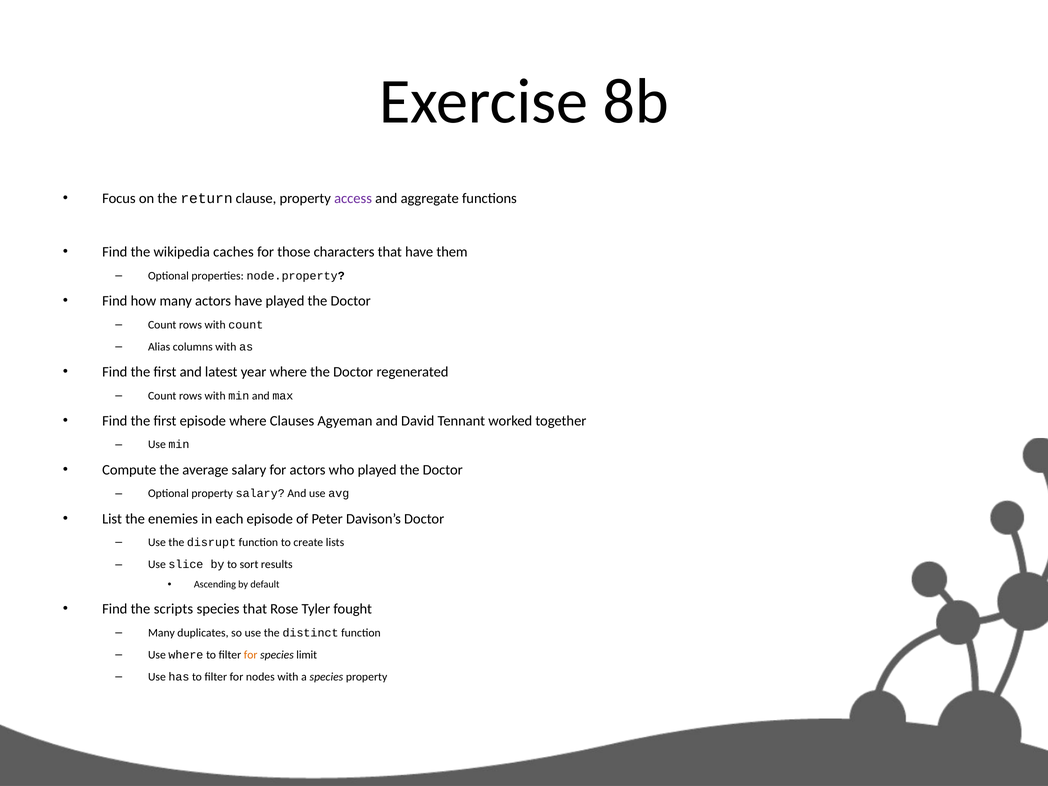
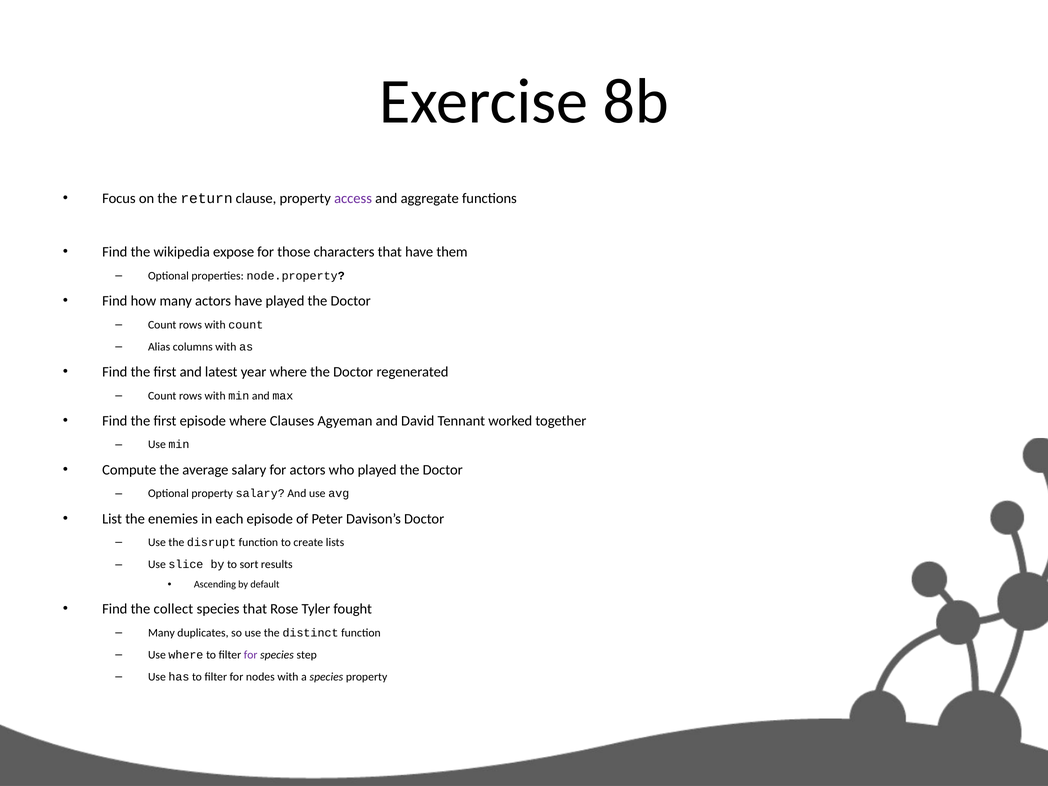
caches: caches -> expose
scripts: scripts -> collect
for at (251, 655) colour: orange -> purple
limit: limit -> step
